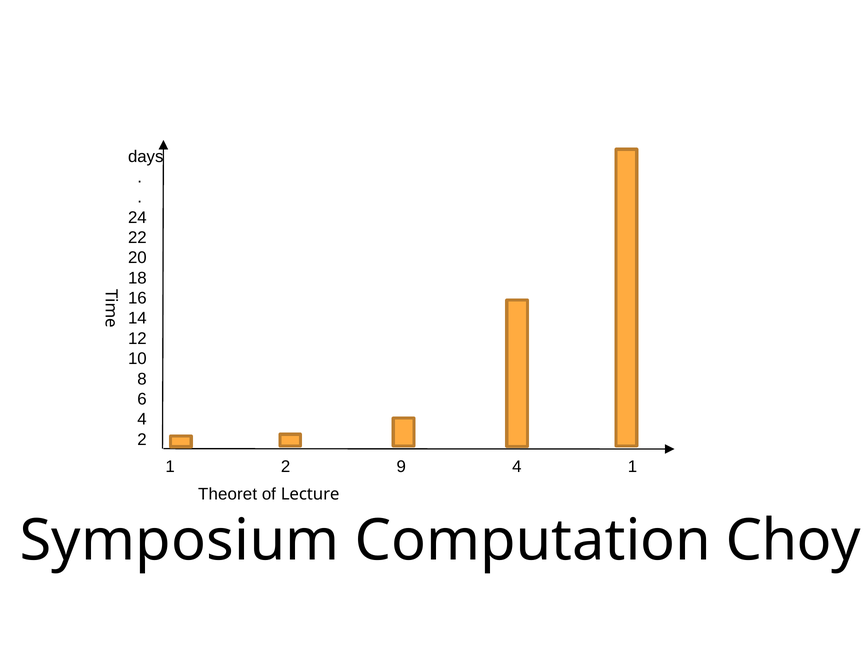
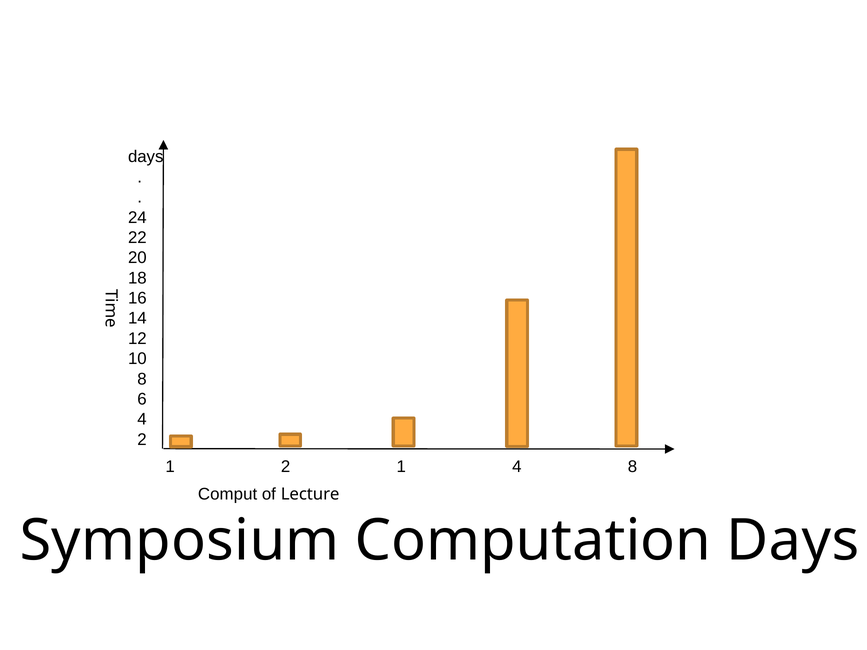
2 9: 9 -> 1
4 1: 1 -> 8
Theoret: Theoret -> Comput
Computation Choy: Choy -> Days
